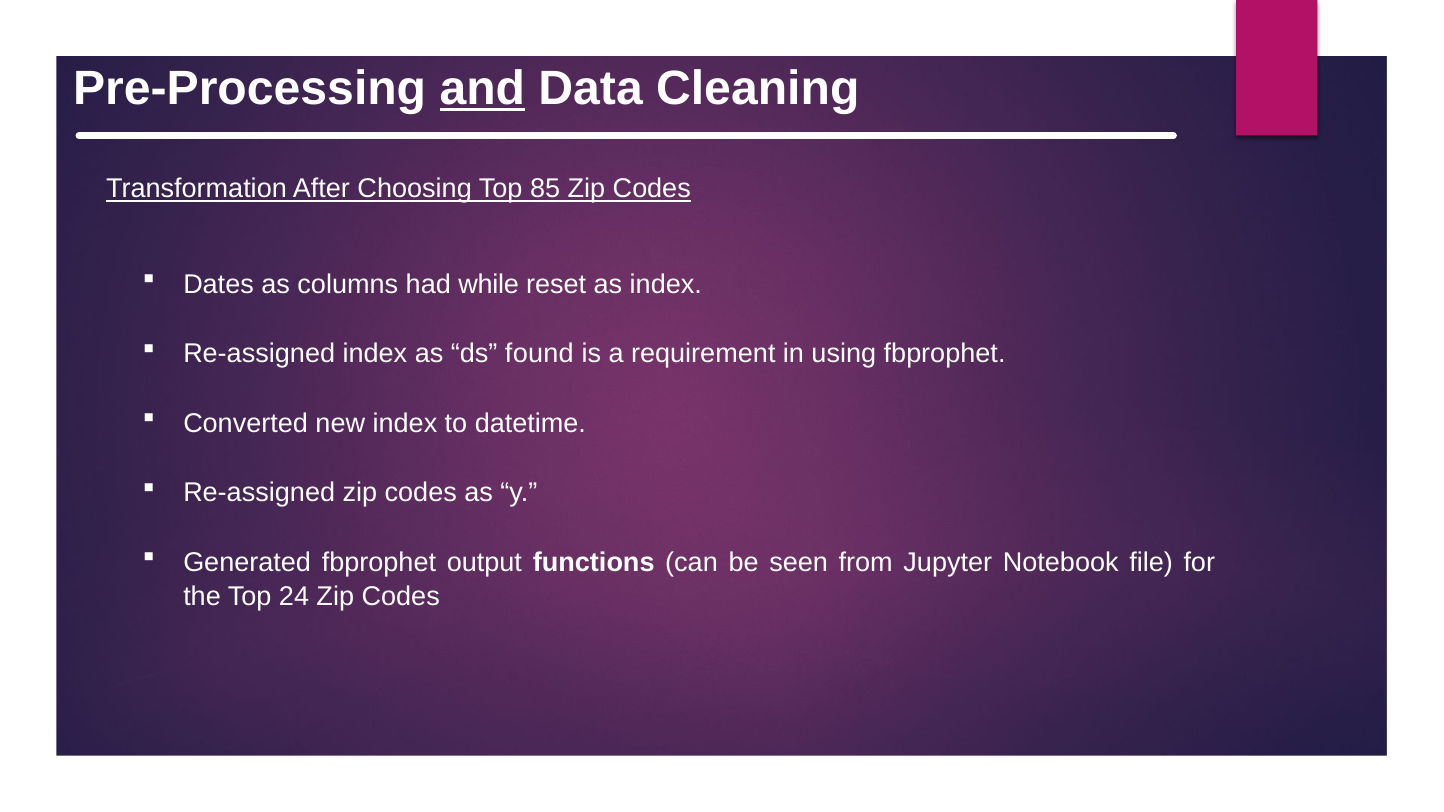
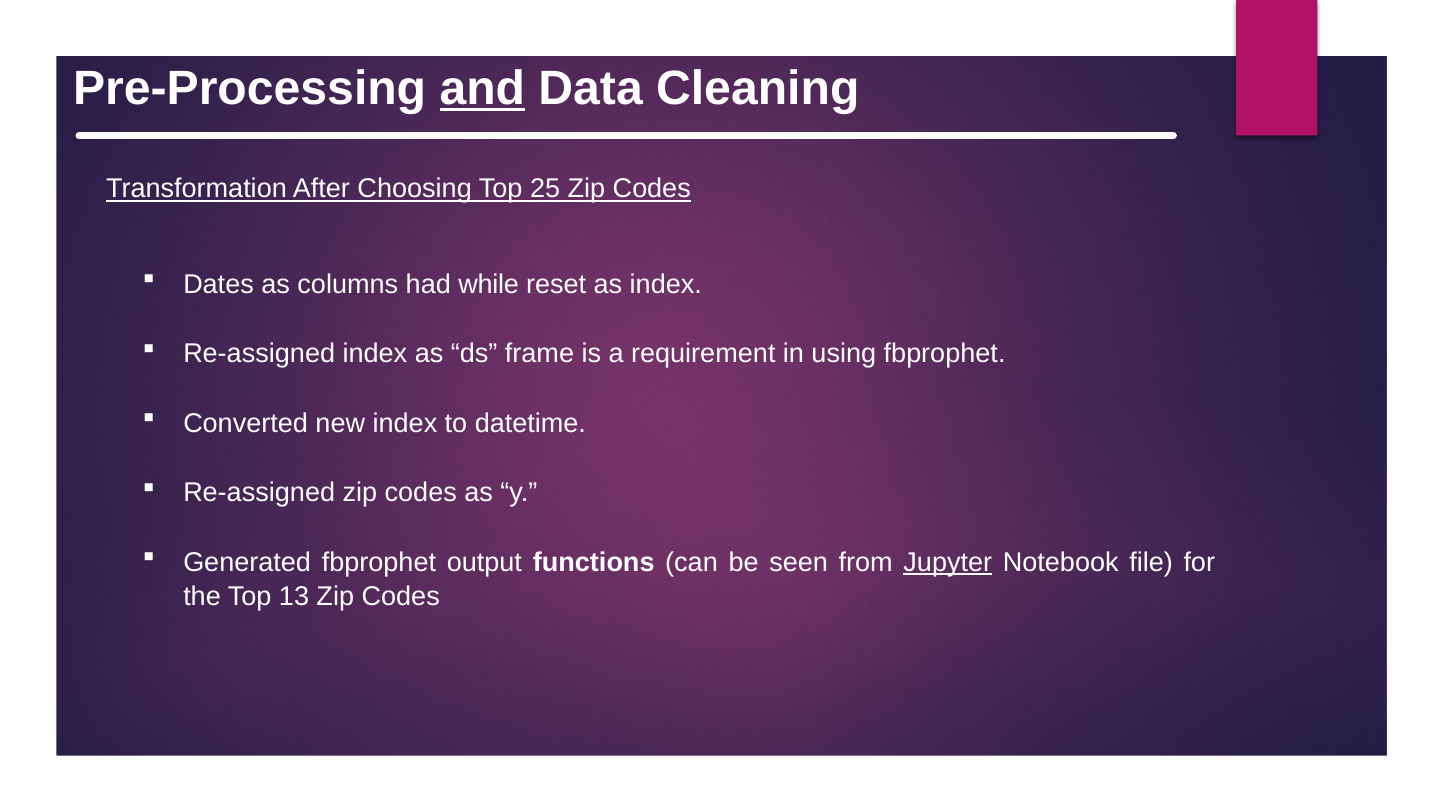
85: 85 -> 25
found: found -> frame
Jupyter underline: none -> present
24: 24 -> 13
